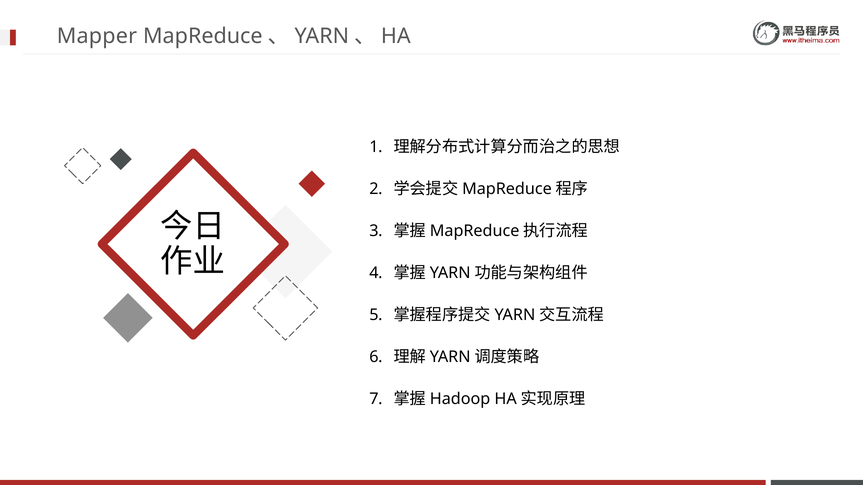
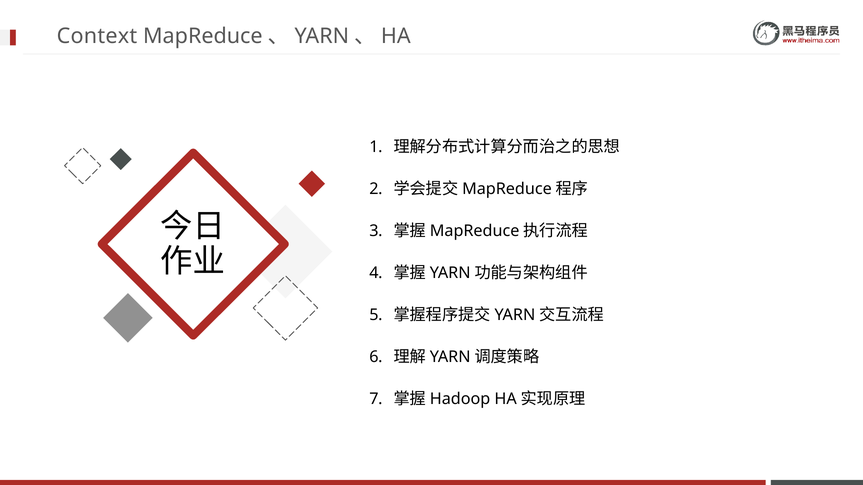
Mapper: Mapper -> Context
